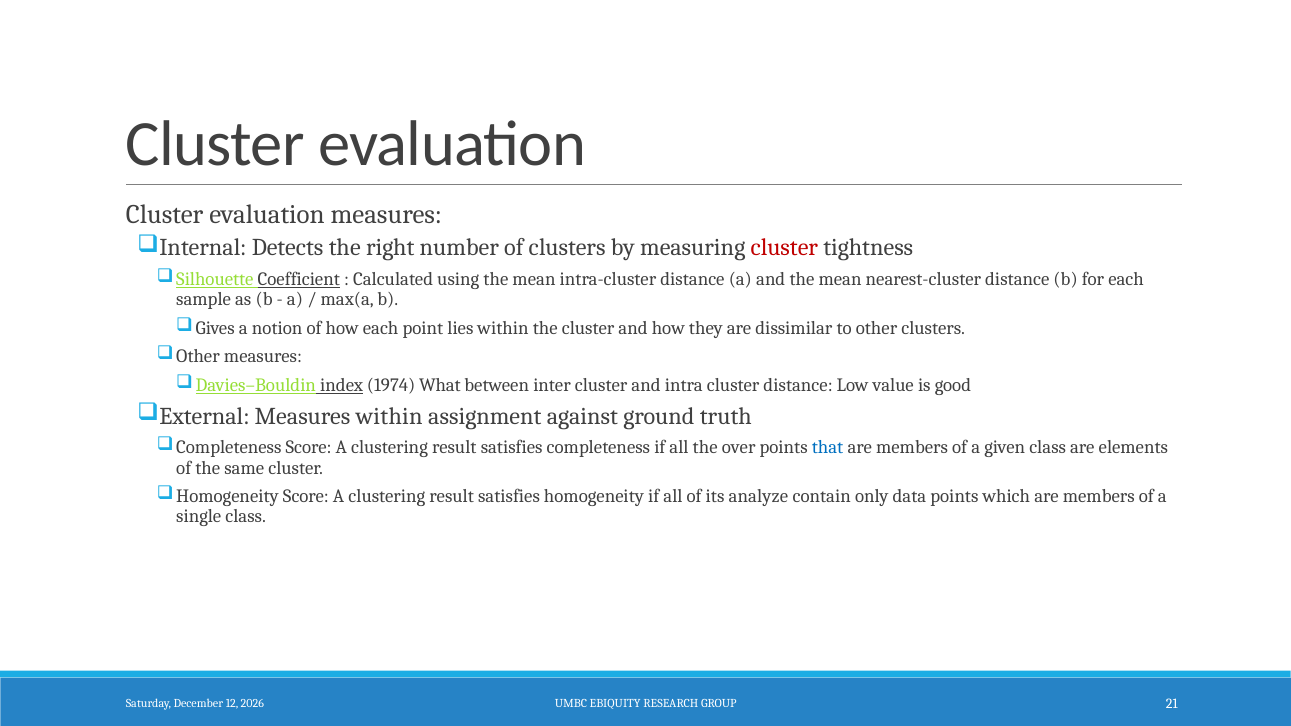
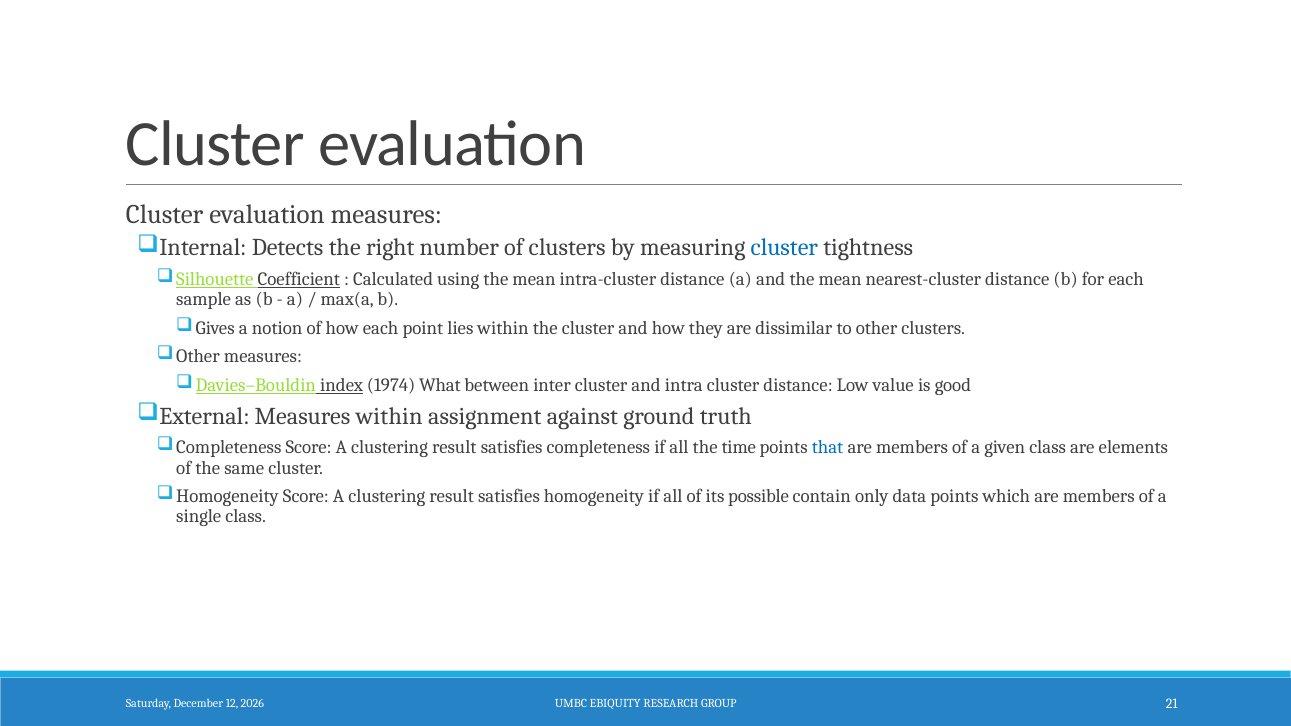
cluster at (784, 248) colour: red -> blue
over: over -> time
analyze: analyze -> possible
